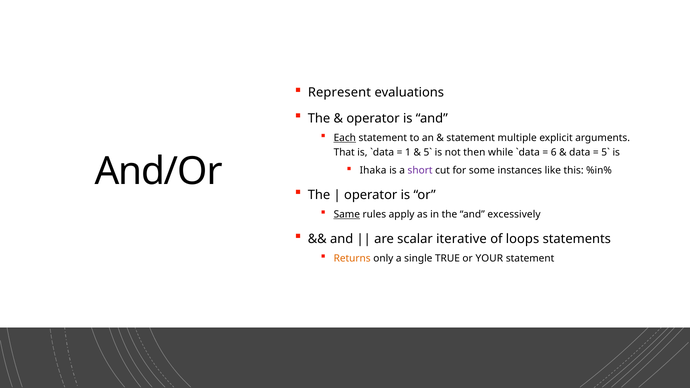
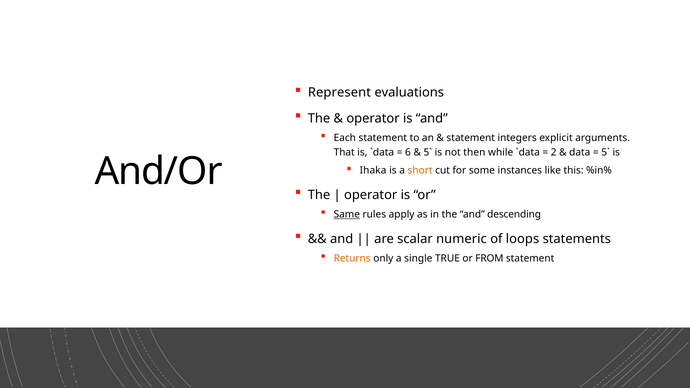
Each underline: present -> none
multiple: multiple -> integers
1: 1 -> 6
6: 6 -> 2
short colour: purple -> orange
excessively: excessively -> descending
iterative: iterative -> numeric
YOUR: YOUR -> FROM
